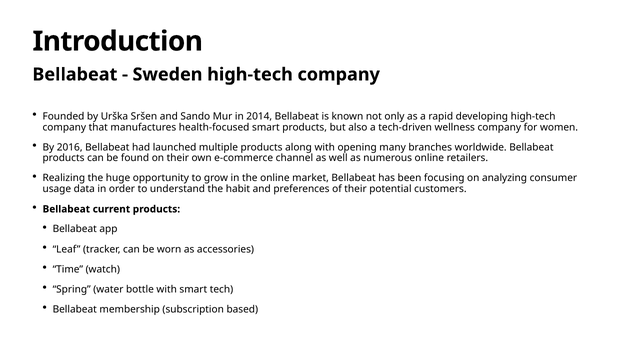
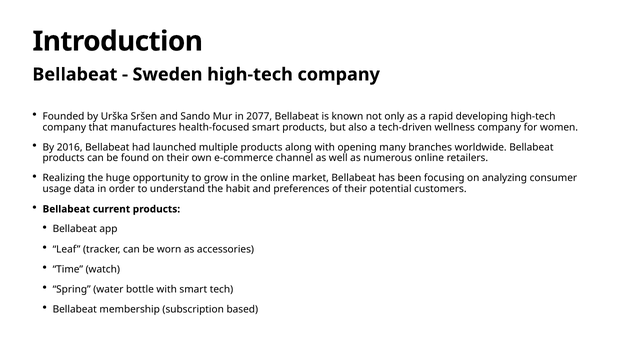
2014: 2014 -> 2077
